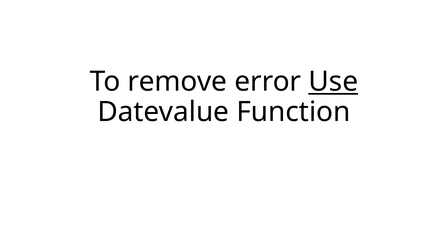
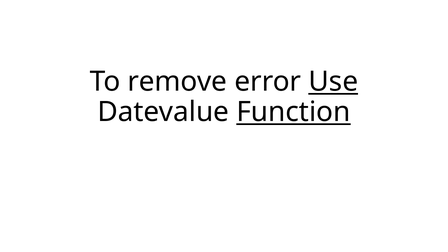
Function underline: none -> present
